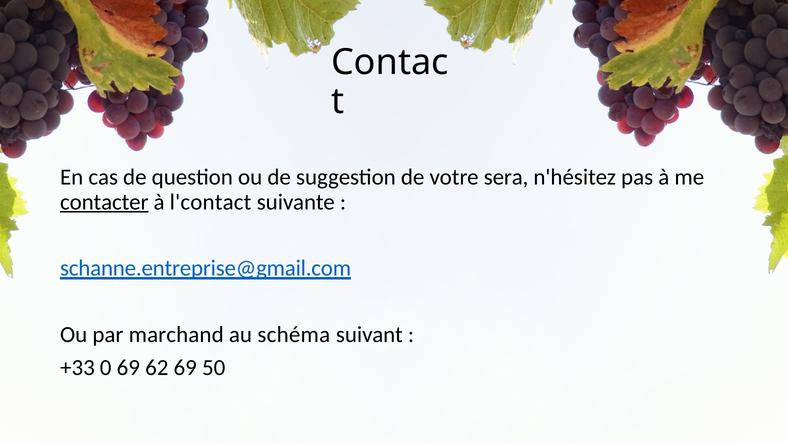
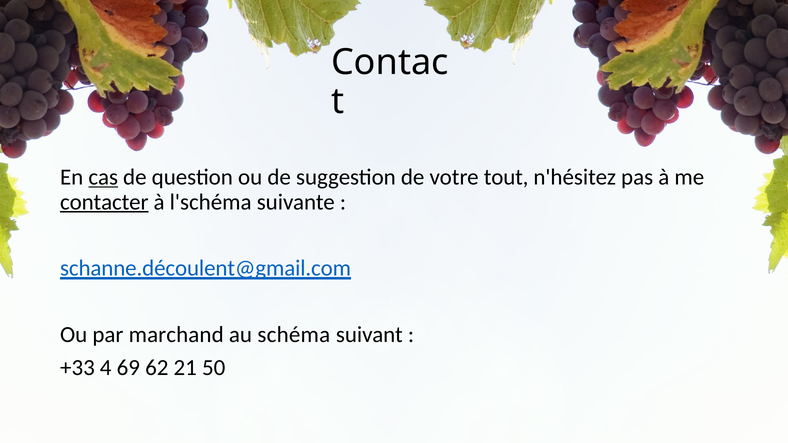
cas underline: none -> present
sera: sera -> tout
l'contact: l'contact -> l'schéma
schanne.entreprise@gmail.com: schanne.entreprise@gmail.com -> schanne.découlent@gmail.com
0: 0 -> 4
62 69: 69 -> 21
